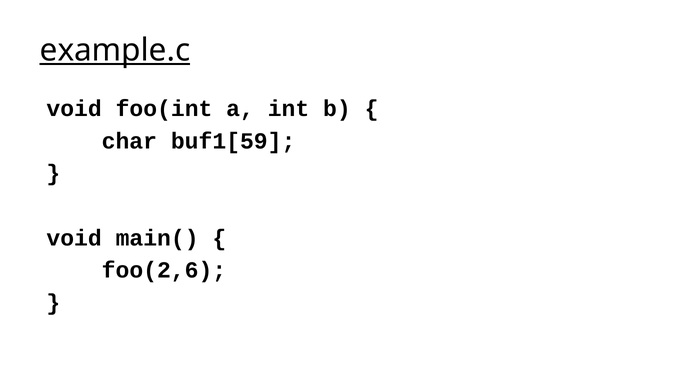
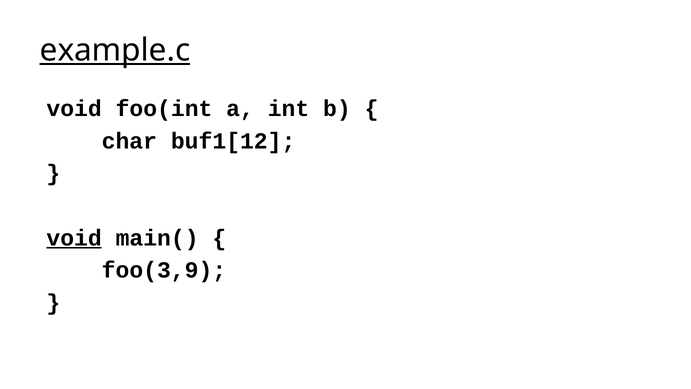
buf1[59: buf1[59 -> buf1[12
void at (74, 238) underline: none -> present
foo(2,6: foo(2,6 -> foo(3,9
